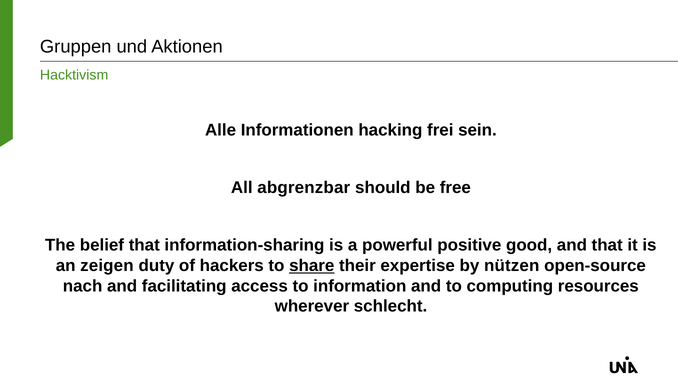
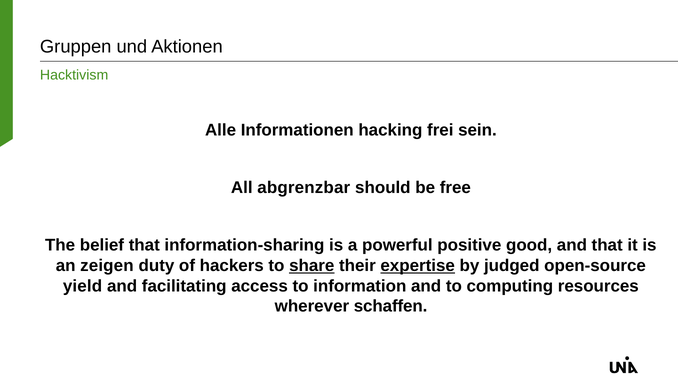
expertise underline: none -> present
nützen: nützen -> judged
nach: nach -> yield
schlecht: schlecht -> schaffen
